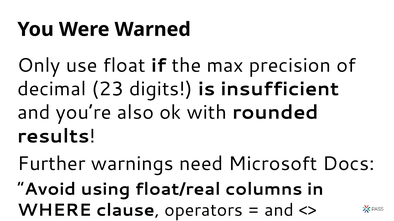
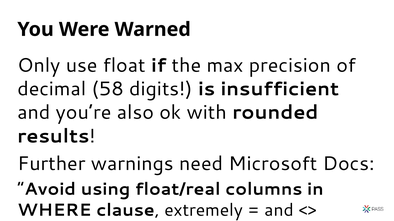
23: 23 -> 58
clause operators: operators -> extremely
